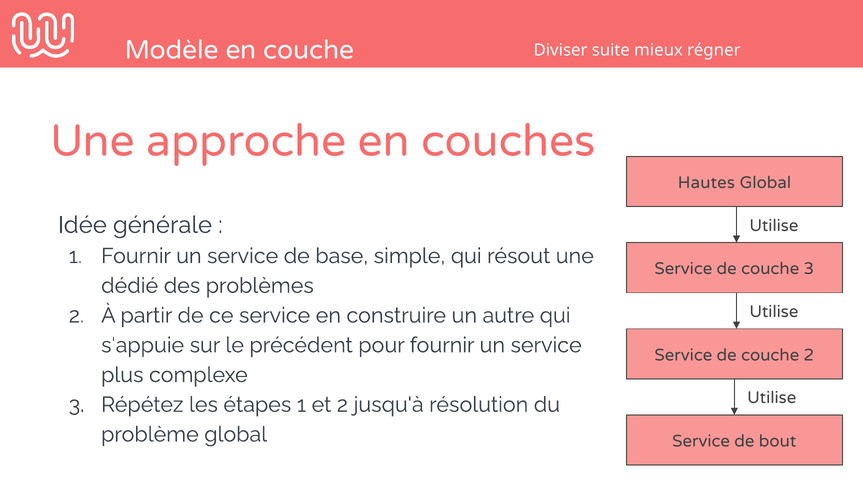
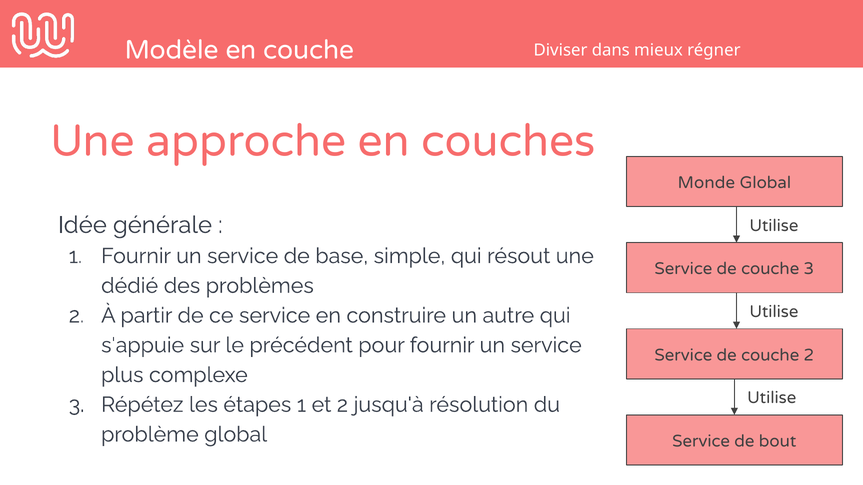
suite: suite -> dans
Hautes: Hautes -> Monde
